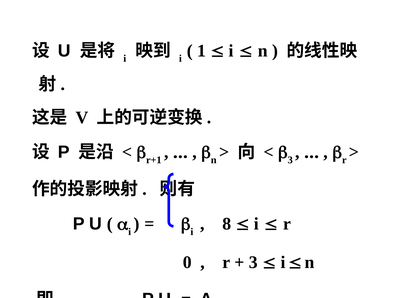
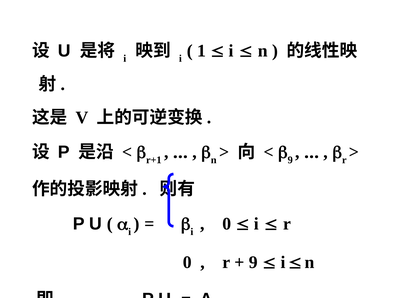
3 at (290, 160): 3 -> 9
8 at (227, 224): 8 -> 0
3 at (253, 262): 3 -> 9
